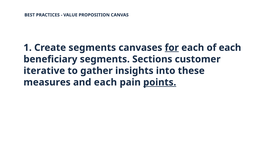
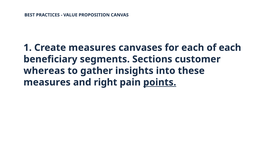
Create segments: segments -> measures
for underline: present -> none
iterative: iterative -> whereas
and each: each -> right
